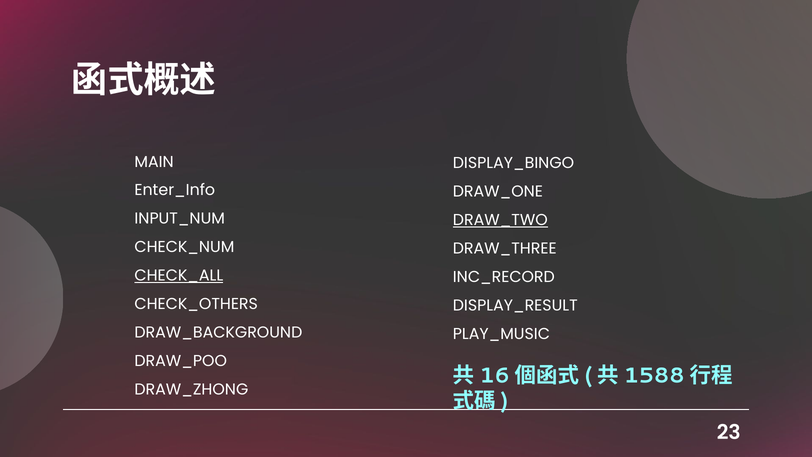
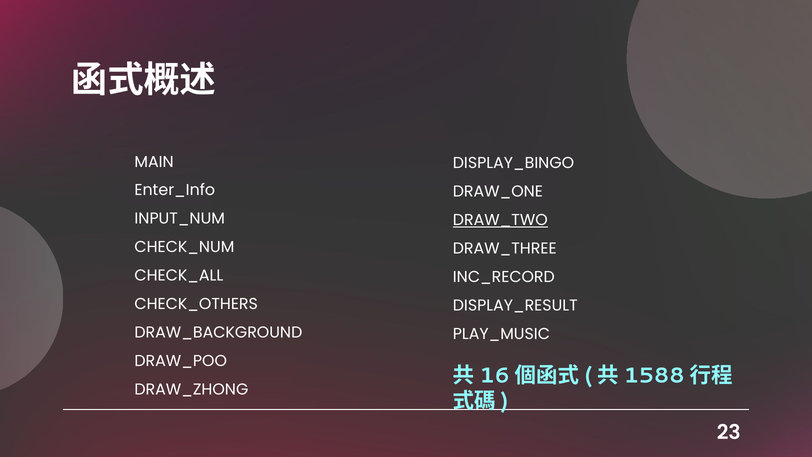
CHECK_ALL underline: present -> none
